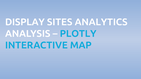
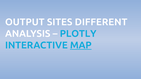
DISPLAY: DISPLAY -> OUTPUT
ANALYTICS: ANALYTICS -> DIFFERENT
MAP underline: none -> present
